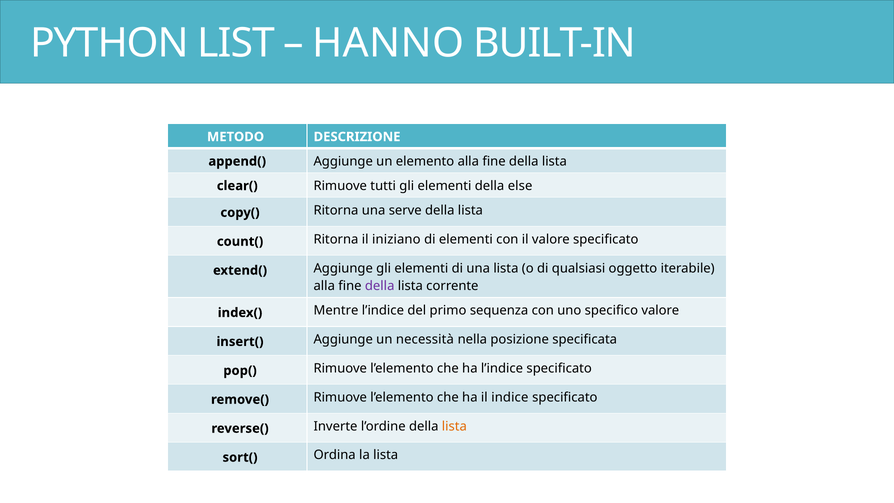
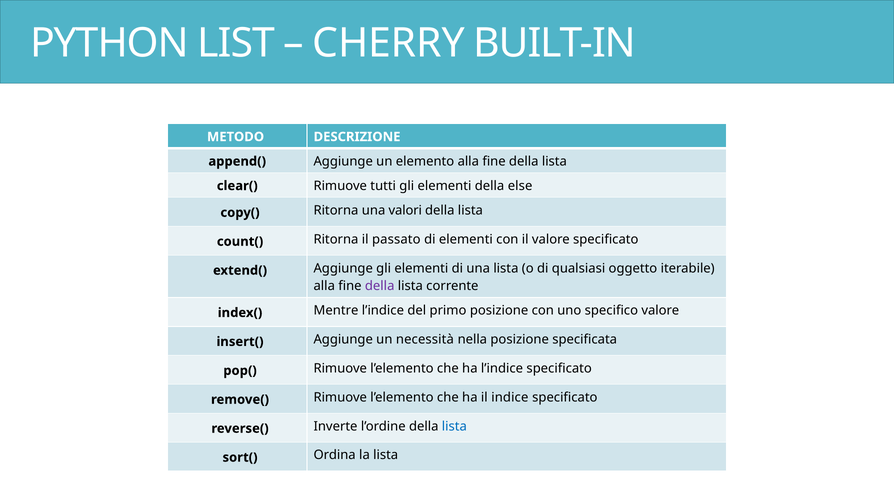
HANNO: HANNO -> CHERRY
serve: serve -> valori
iniziano: iniziano -> passato
primo sequenza: sequenza -> posizione
lista at (454, 426) colour: orange -> blue
